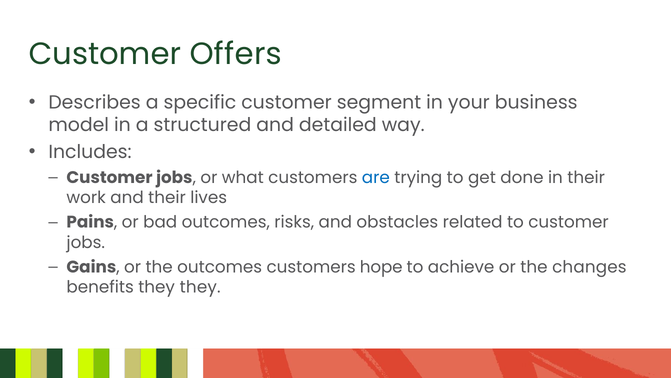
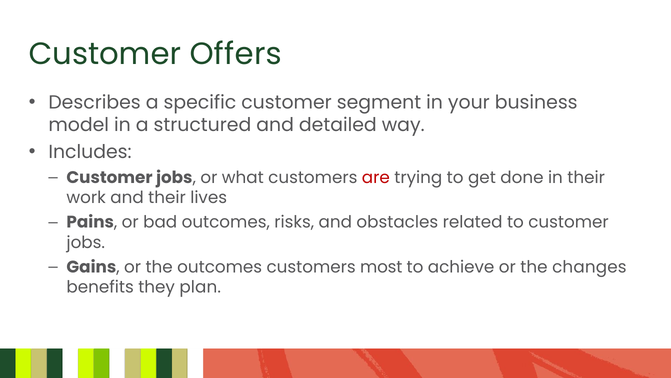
are colour: blue -> red
hope: hope -> most
they they: they -> plan
